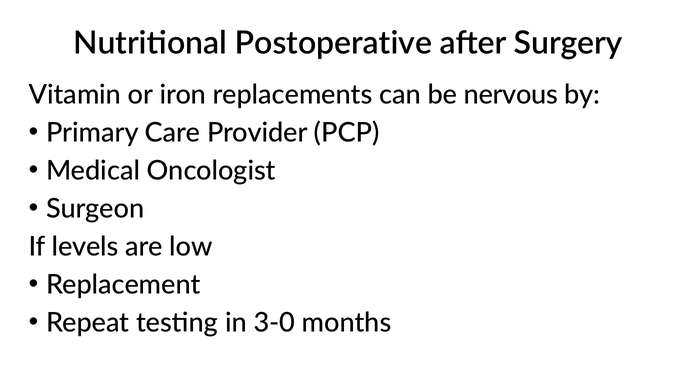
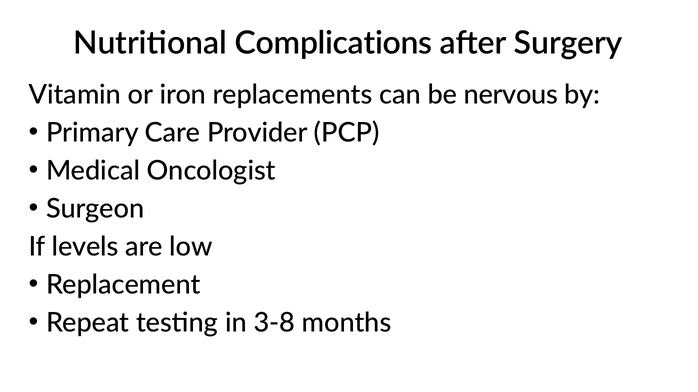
Postoperative: Postoperative -> Complications
3-0: 3-0 -> 3-8
